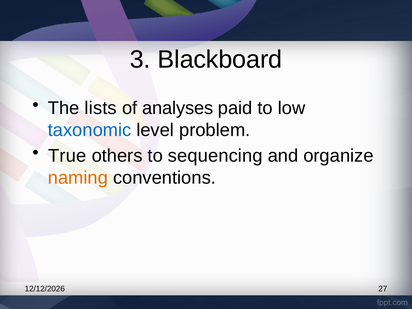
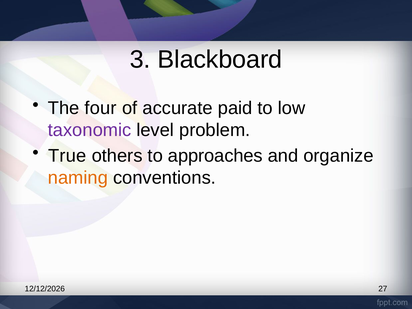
lists: lists -> four
analyses: analyses -> accurate
taxonomic colour: blue -> purple
sequencing: sequencing -> approaches
